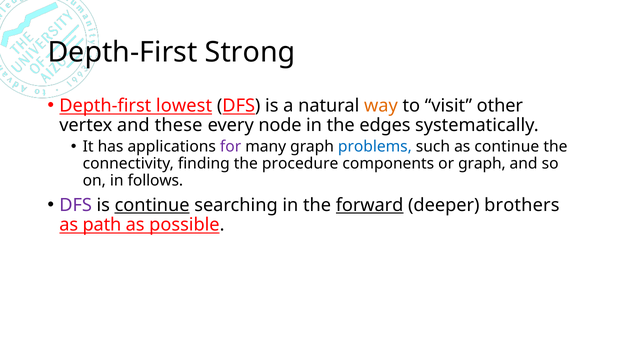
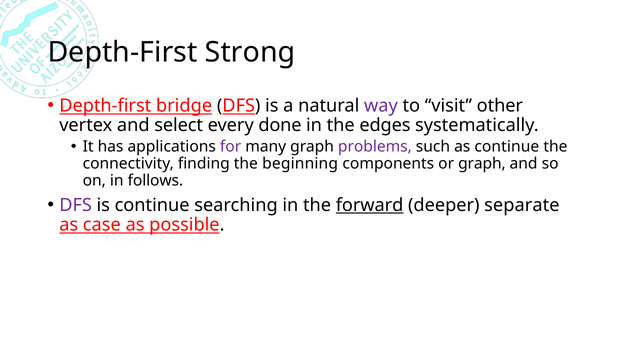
lowest: lowest -> bridge
way colour: orange -> purple
these: these -> select
node: node -> done
problems colour: blue -> purple
procedure: procedure -> beginning
continue at (152, 205) underline: present -> none
brothers: brothers -> separate
path: path -> case
